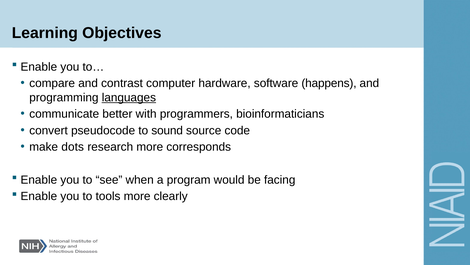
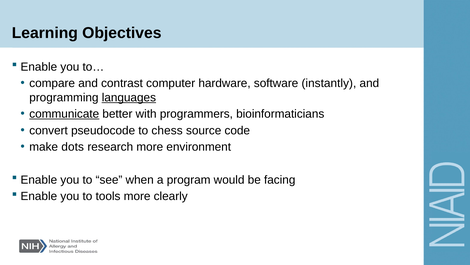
happens: happens -> instantly
communicate underline: none -> present
sound: sound -> chess
corresponds: corresponds -> environment
